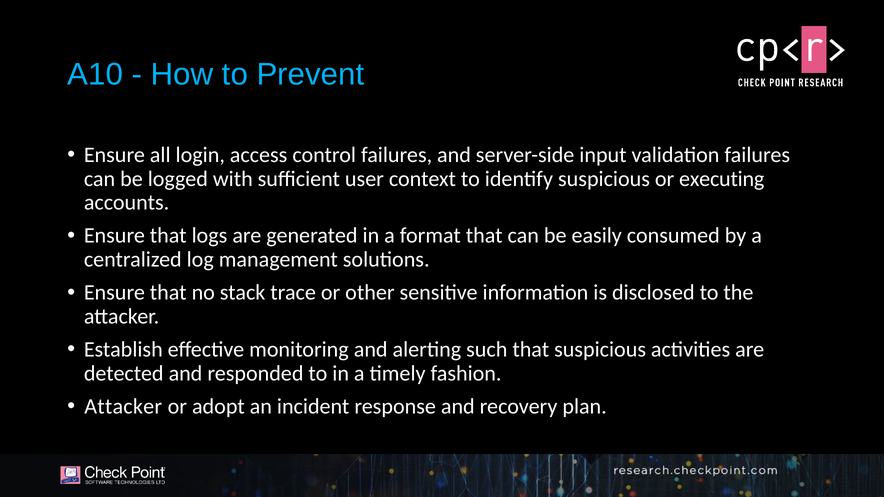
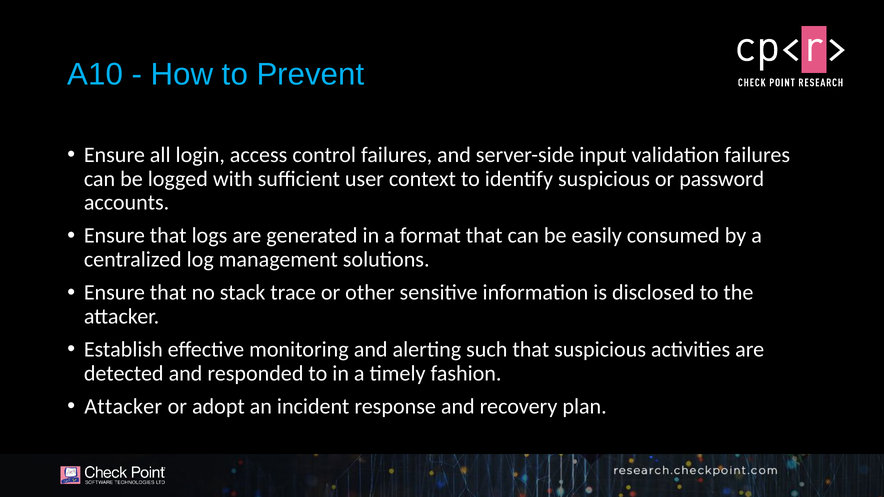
executing: executing -> password
